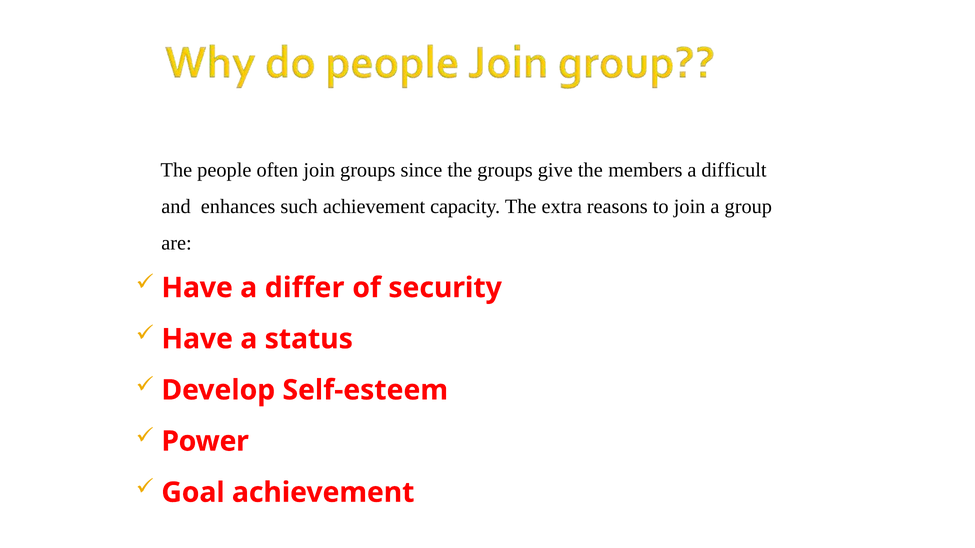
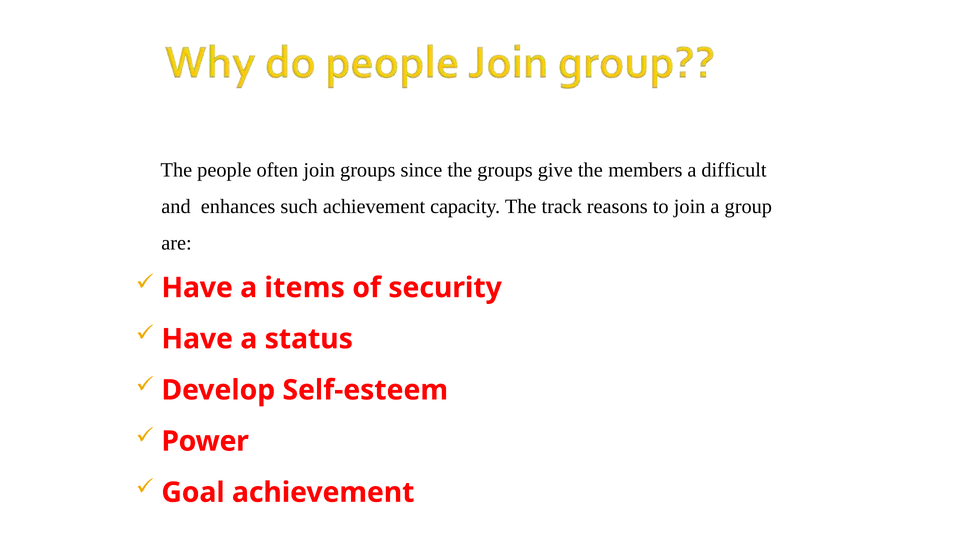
extra: extra -> track
differ: differ -> items
